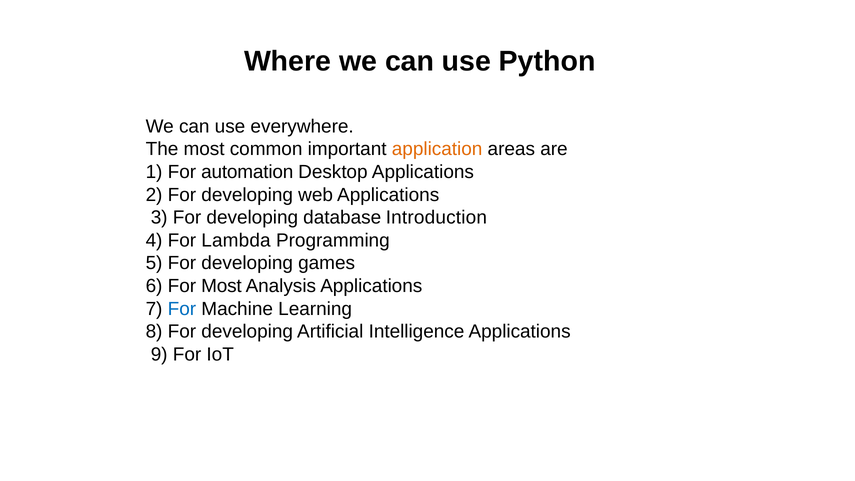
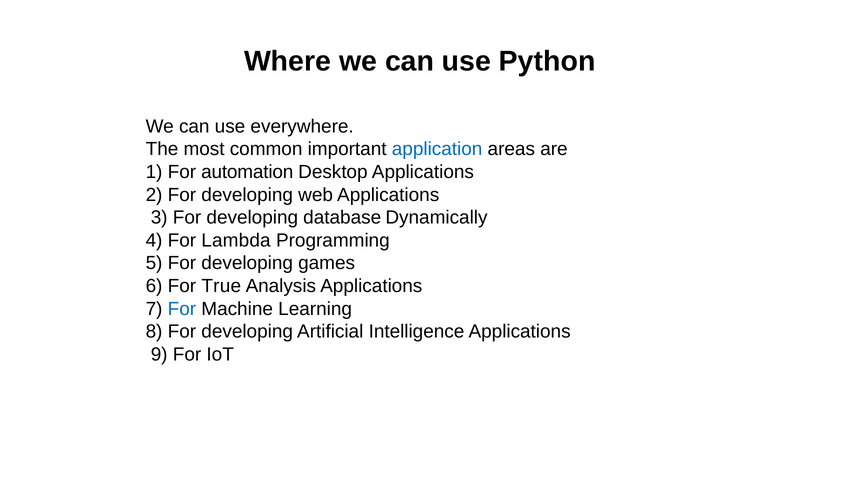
application colour: orange -> blue
Introduction: Introduction -> Dynamically
For Most: Most -> True
